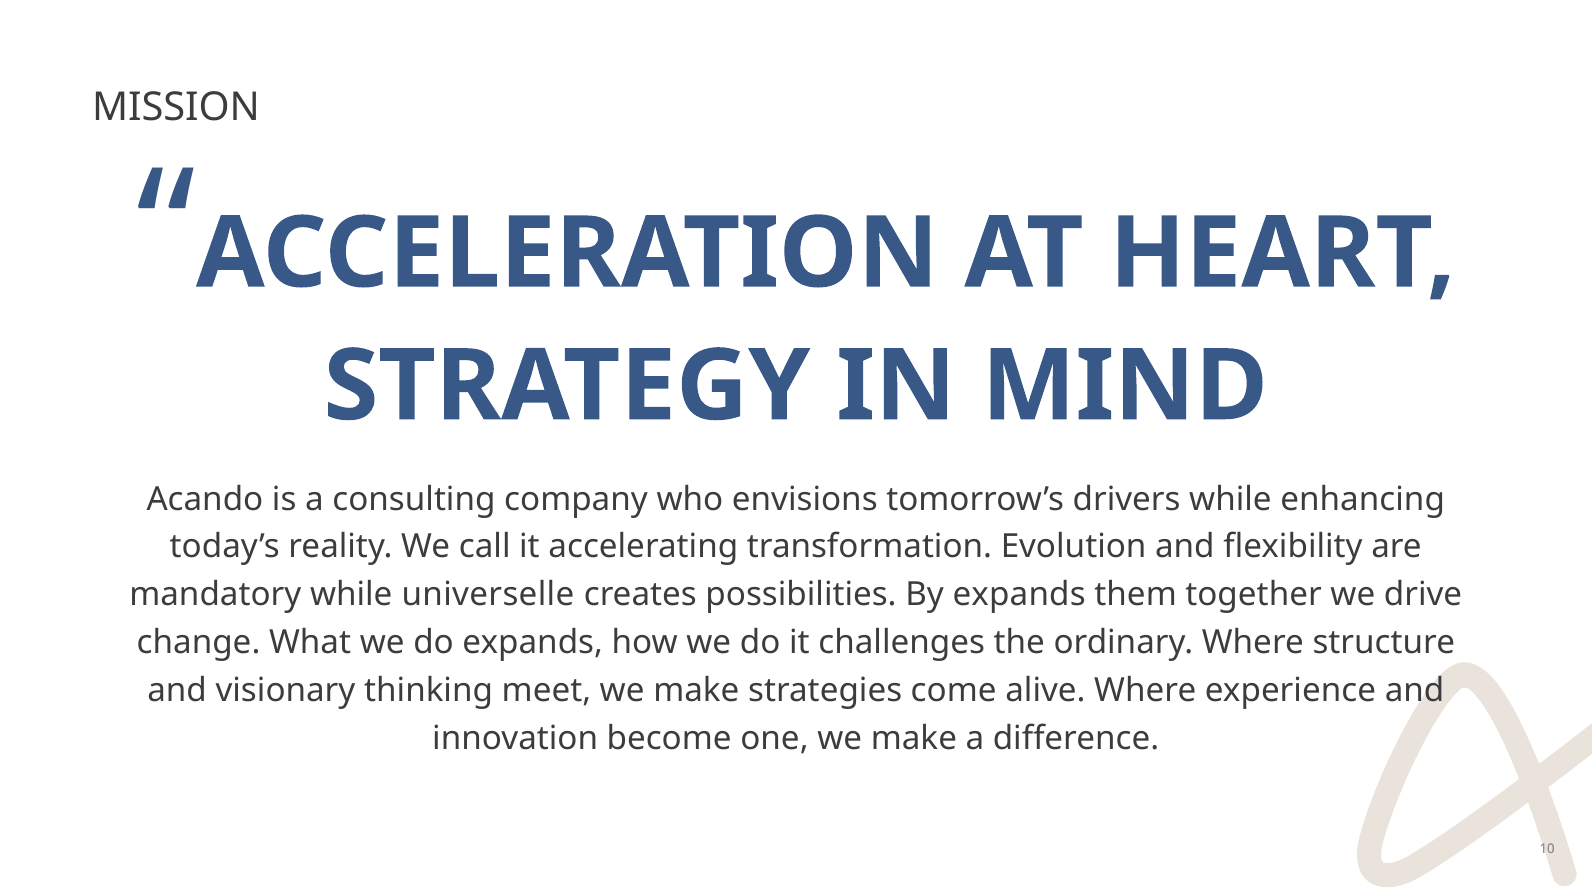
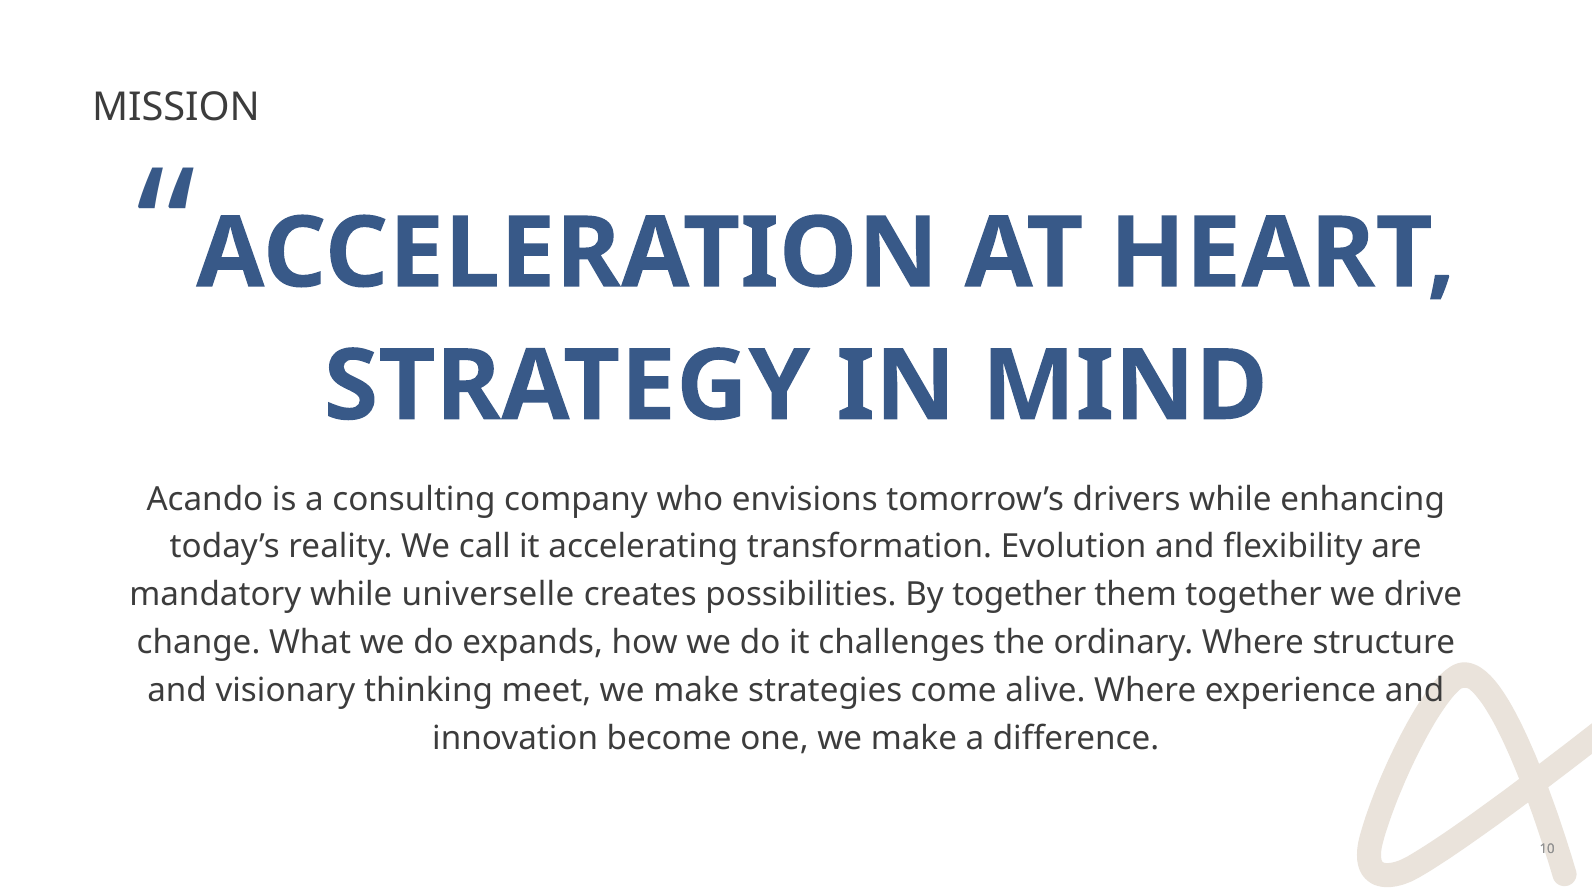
By expands: expands -> together
